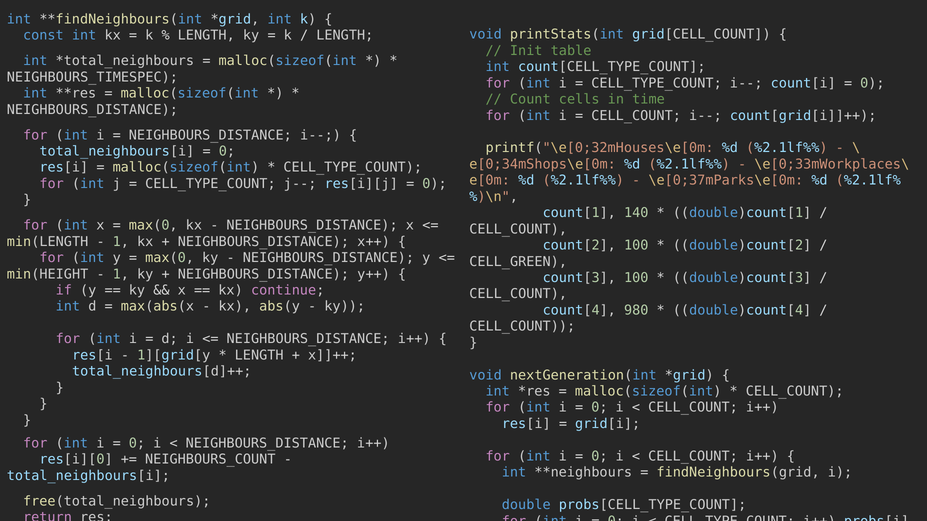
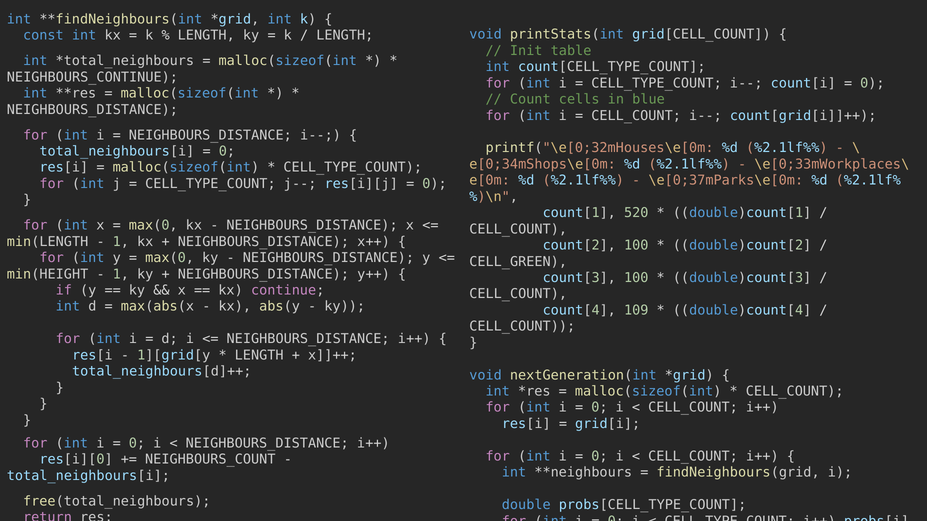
NEIGHBOURS_TIMESPEC: NEIGHBOURS_TIMESPEC -> NEIGHBOURS_CONTINUE
time: time -> blue
140: 140 -> 520
980: 980 -> 109
